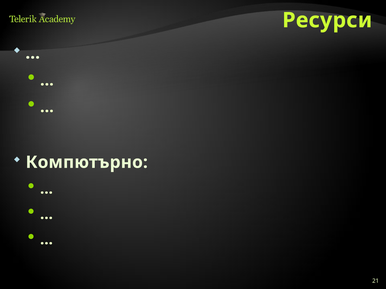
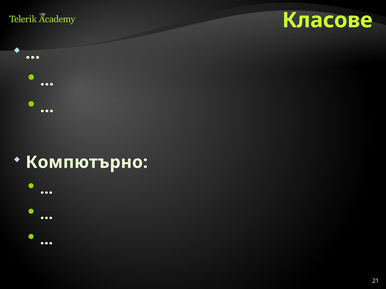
Ресурси: Ресурси -> Класове
